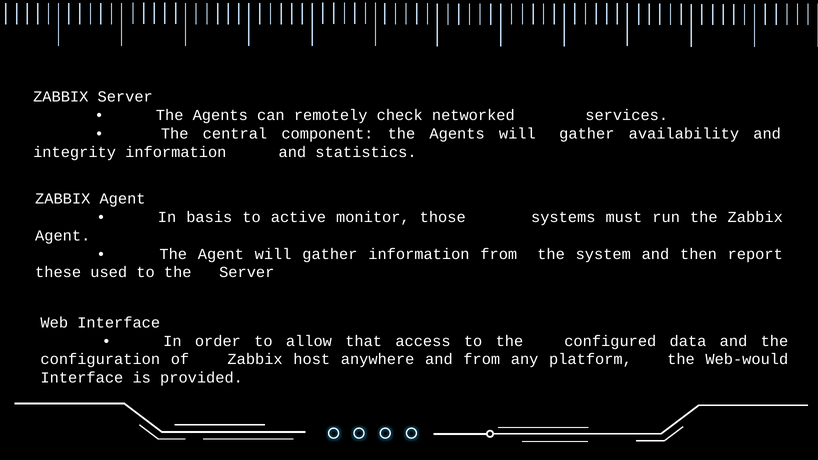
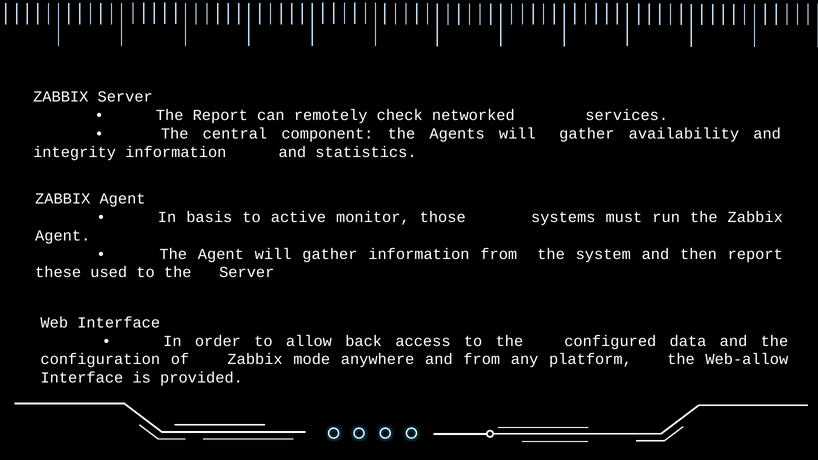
Agents at (220, 115): Agents -> Report
that: that -> back
host: host -> mode
Web-would: Web-would -> Web-allow
